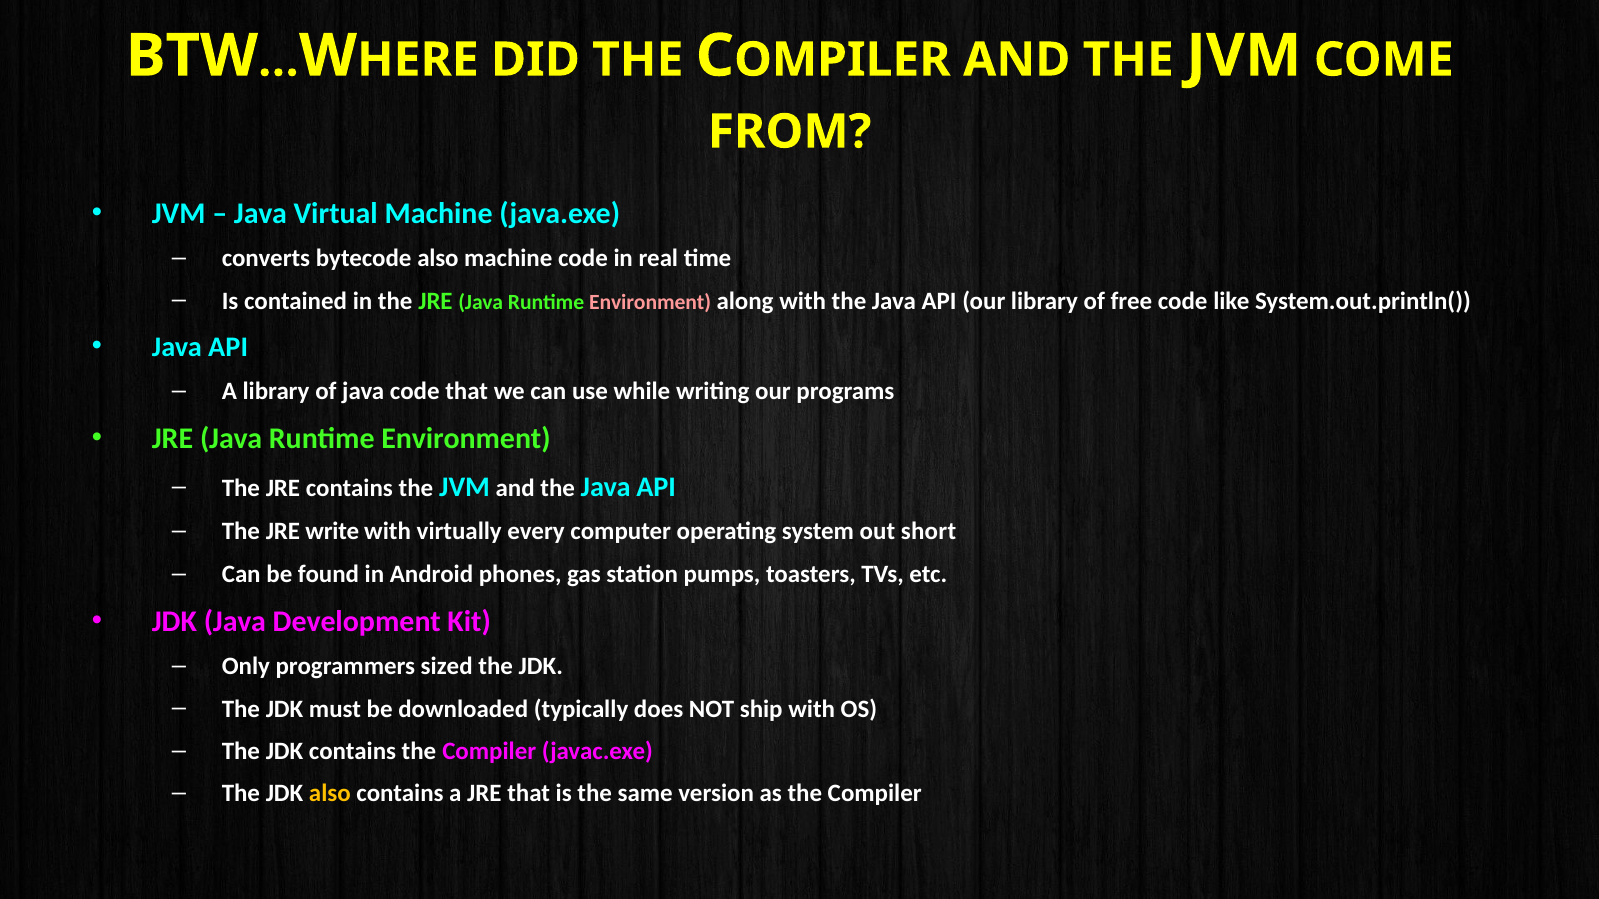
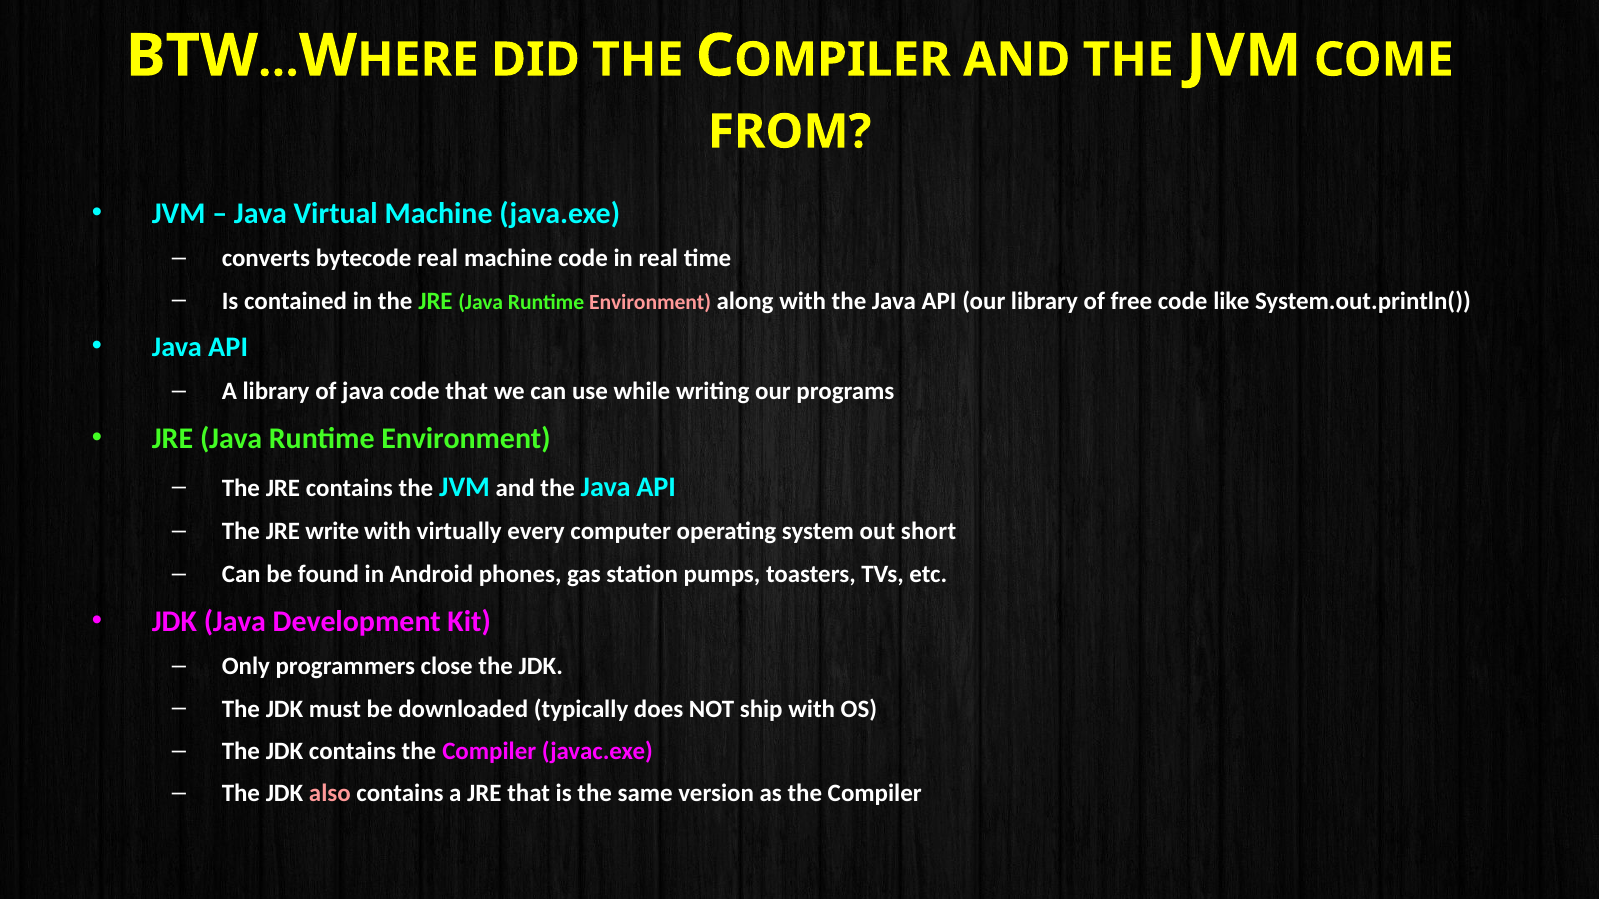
bytecode also: also -> real
sized: sized -> close
also at (330, 794) colour: yellow -> pink
